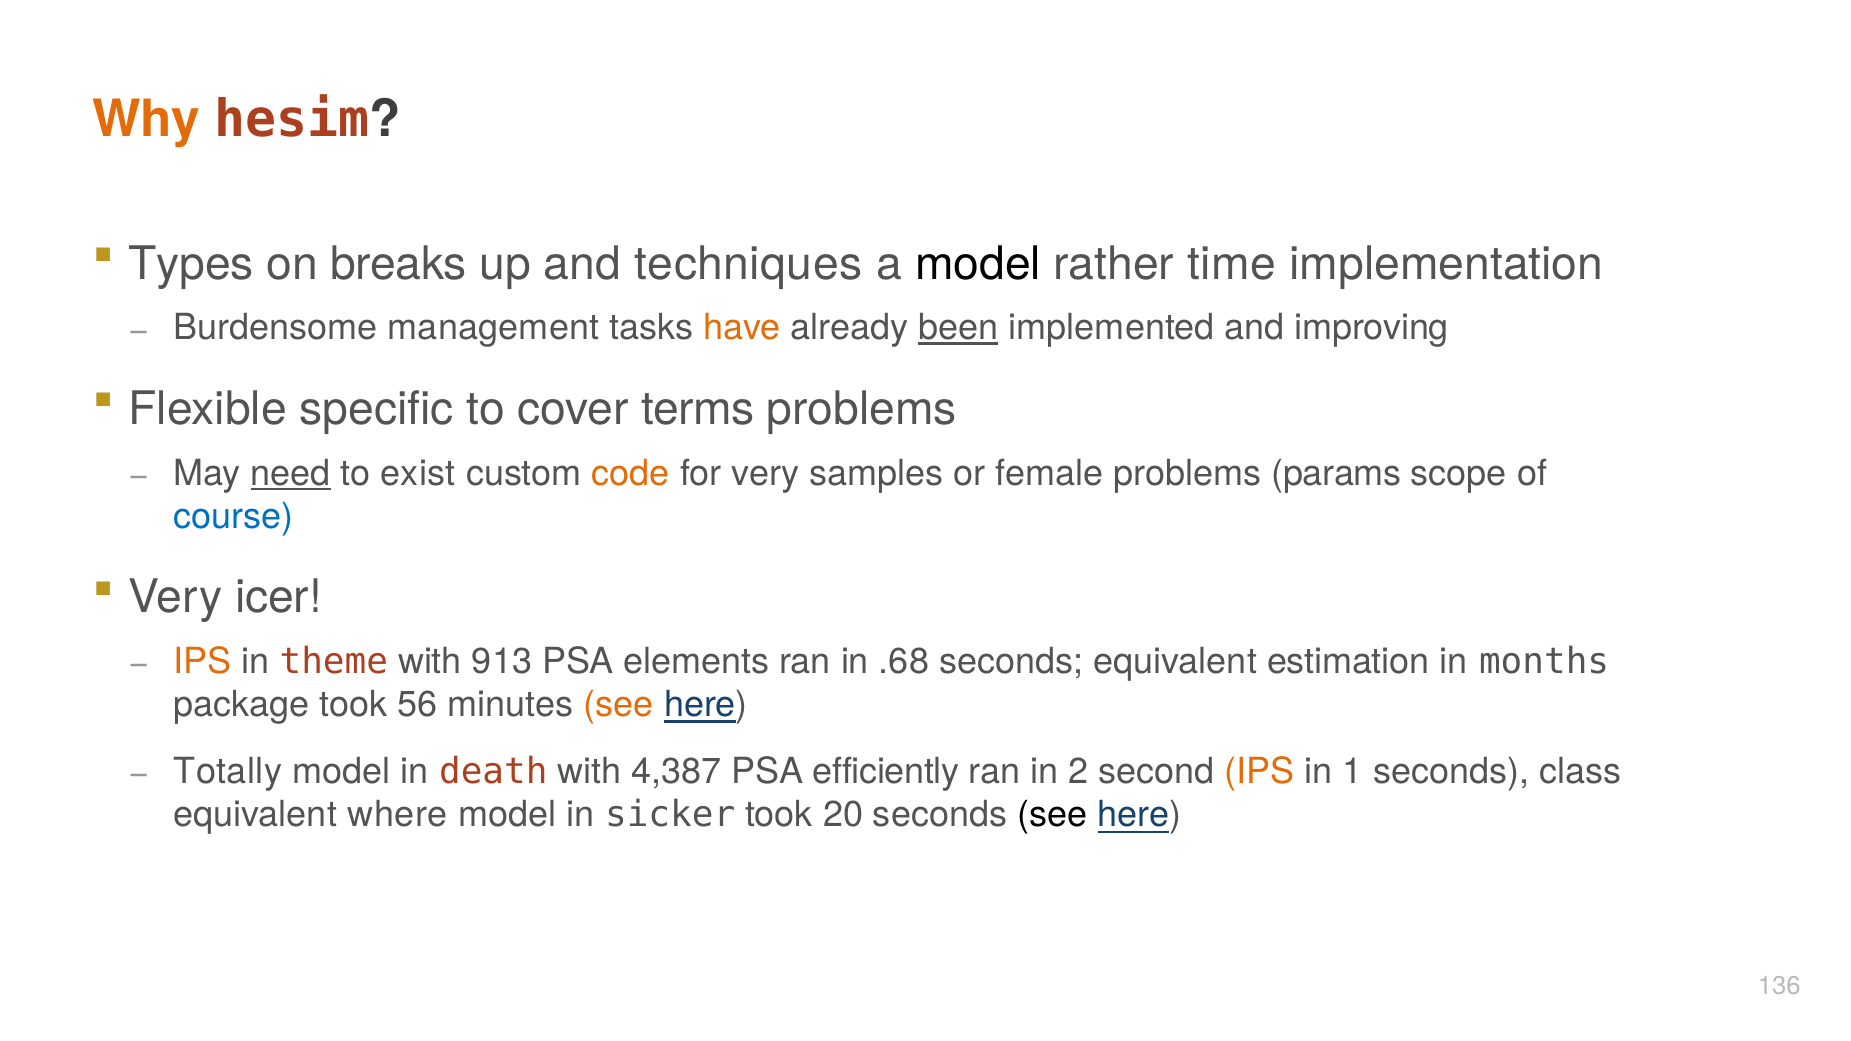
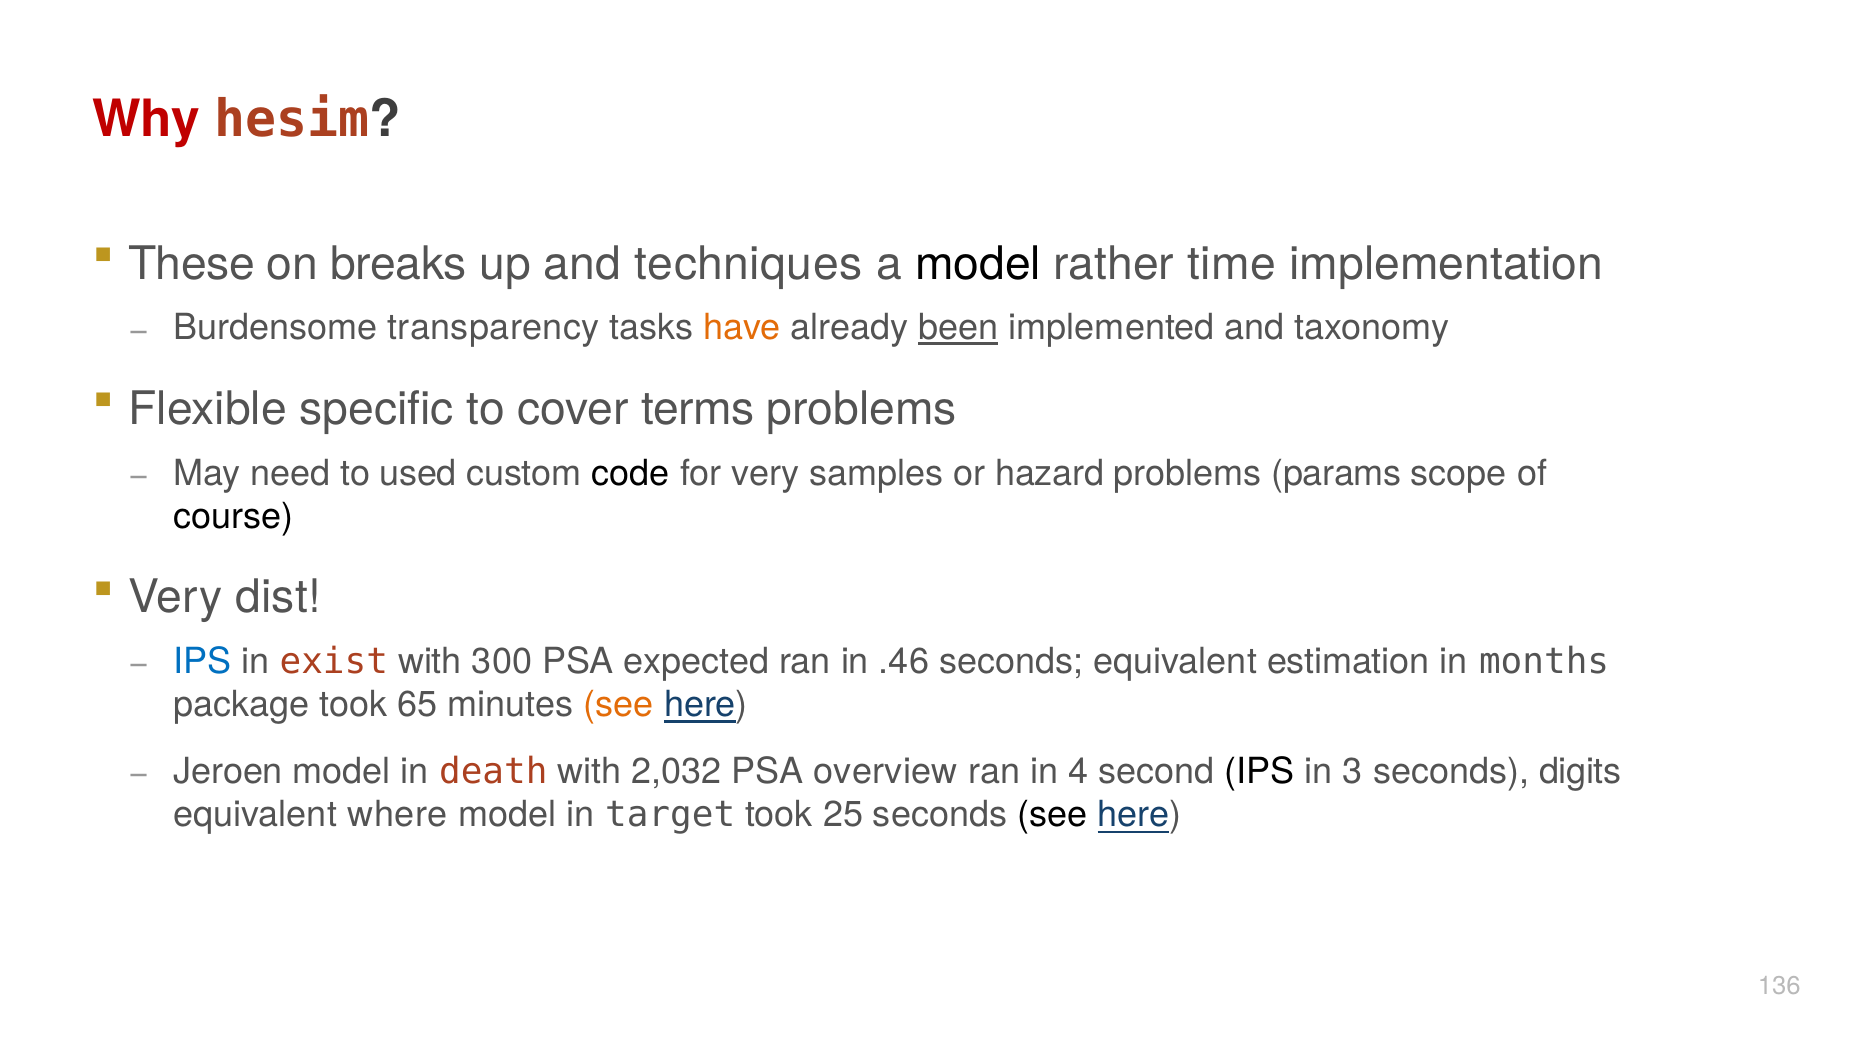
Why colour: orange -> red
Types: Types -> These
management: management -> transparency
improving: improving -> taxonomy
need underline: present -> none
exist: exist -> used
code colour: orange -> black
female: female -> hazard
course colour: blue -> black
icer: icer -> dist
IPS at (202, 662) colour: orange -> blue
theme: theme -> exist
913: 913 -> 300
elements: elements -> expected
.68: .68 -> .46
56: 56 -> 65
Totally: Totally -> Jeroen
4,387: 4,387 -> 2,032
efficiently: efficiently -> overview
2: 2 -> 4
IPS at (1260, 772) colour: orange -> black
1: 1 -> 3
class: class -> digits
sicker: sicker -> target
20: 20 -> 25
